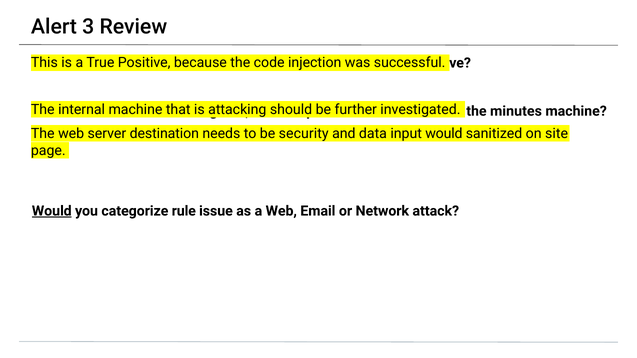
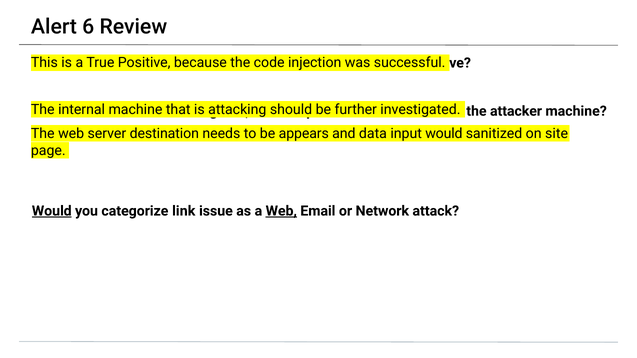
3: 3 -> 6
minutes: minutes -> attacker
security: security -> appears
rule: rule -> link
Web at (281, 211) underline: none -> present
